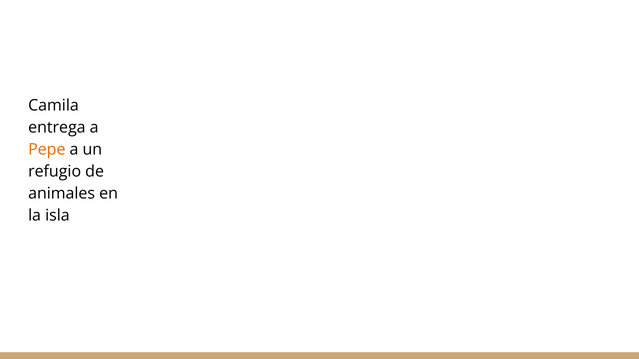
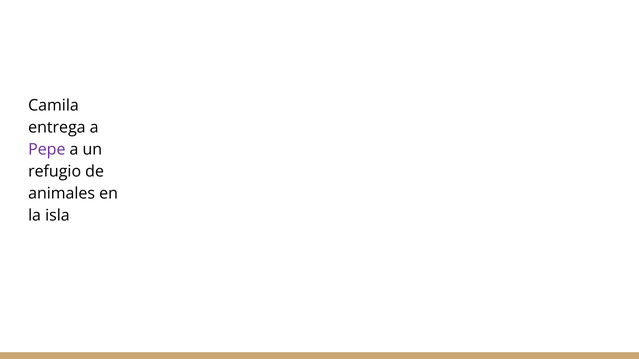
Pepe colour: orange -> purple
